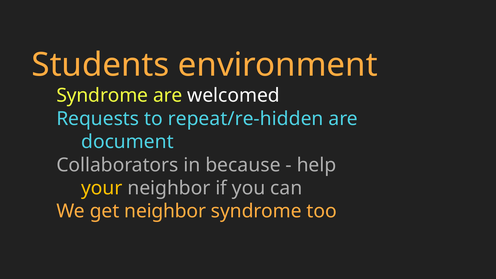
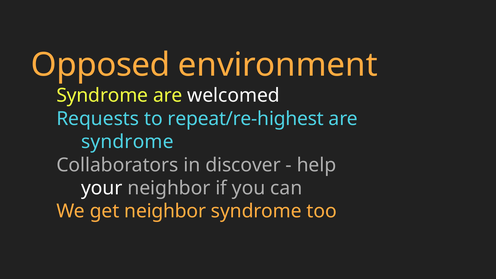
Students: Students -> Opposed
repeat/re-hidden: repeat/re-hidden -> repeat/re-highest
document at (127, 142): document -> syndrome
because: because -> discover
your colour: yellow -> white
